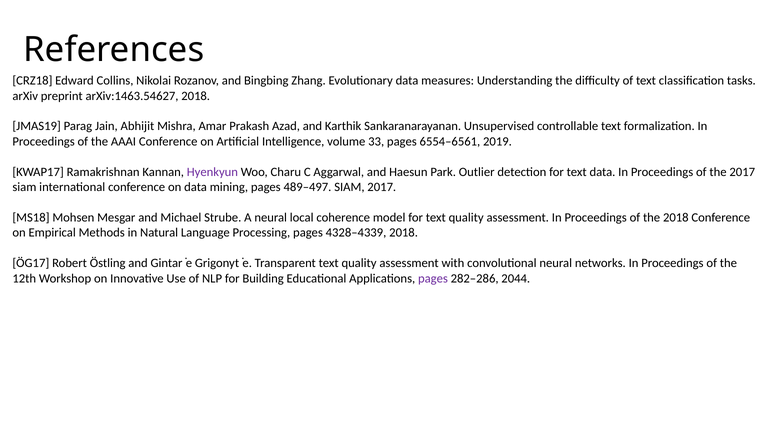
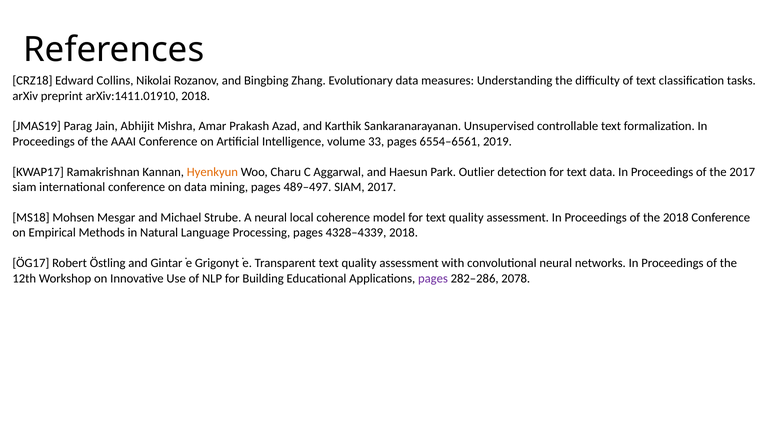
arXiv:1463.54627: arXiv:1463.54627 -> arXiv:1411.01910
Hyenkyun colour: purple -> orange
2044: 2044 -> 2078
